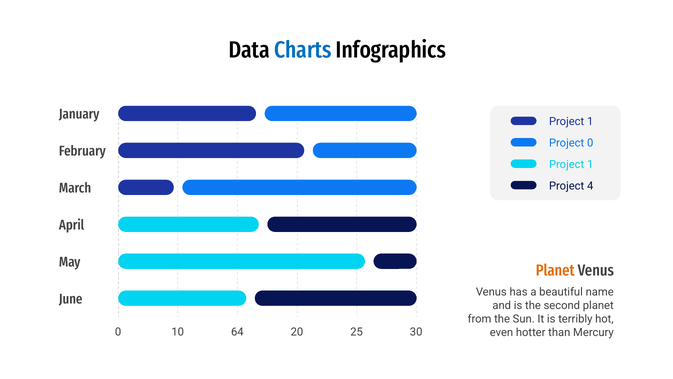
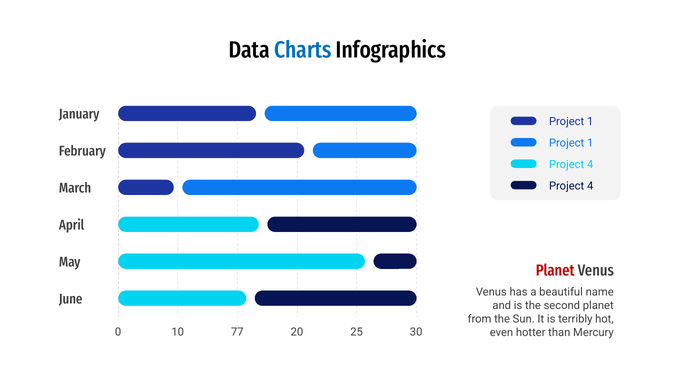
0 at (590, 143): 0 -> 1
1 at (590, 164): 1 -> 4
Planet at (555, 270) colour: orange -> red
64: 64 -> 77
